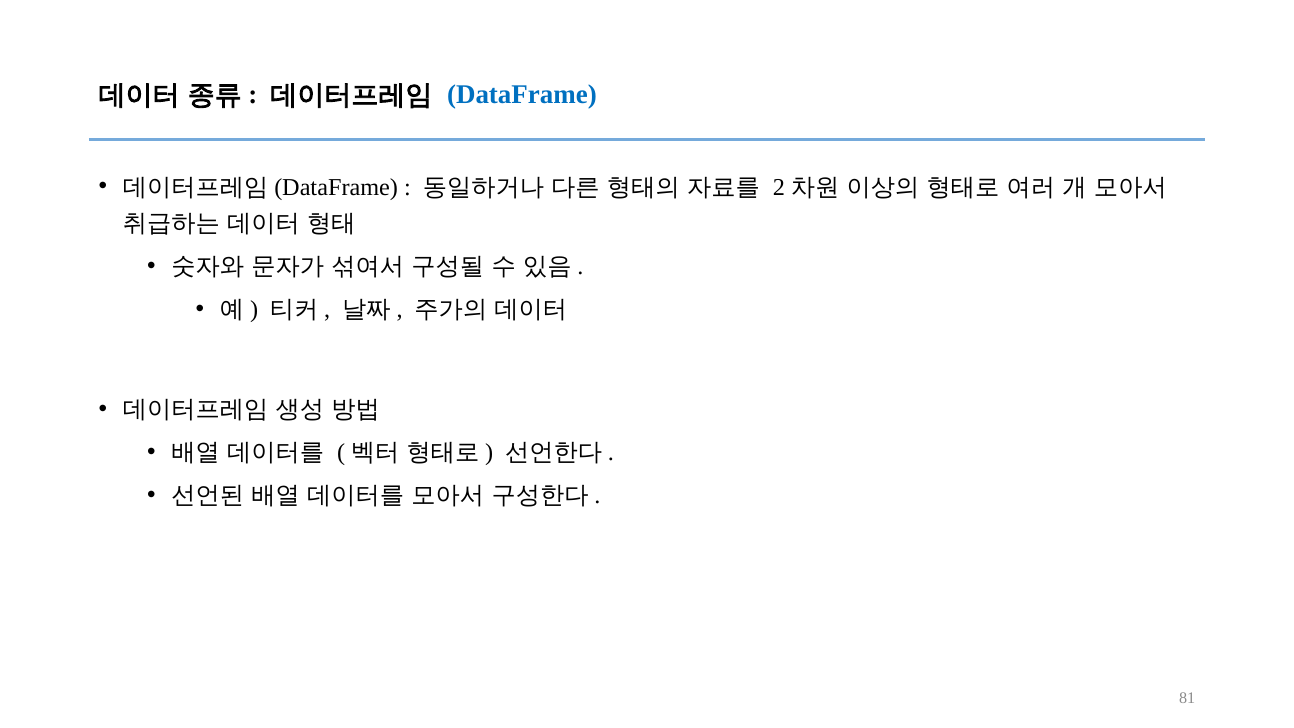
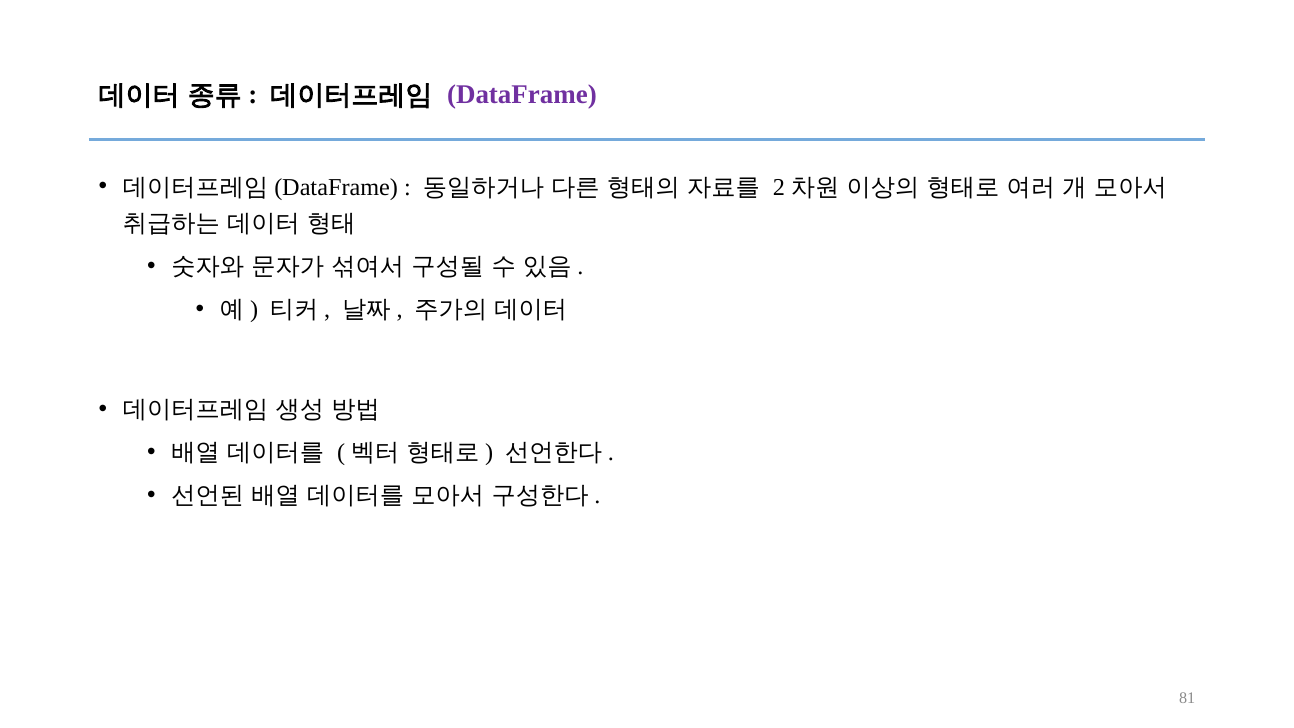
DataFrame colour: blue -> purple
